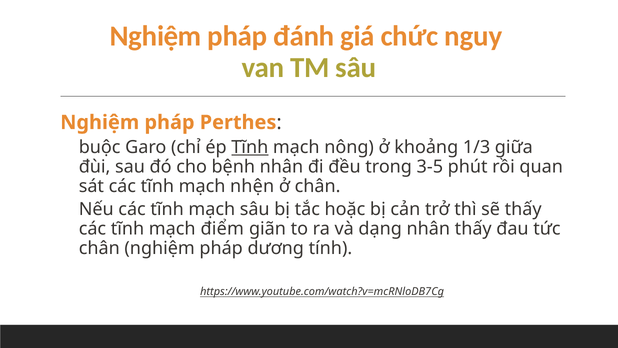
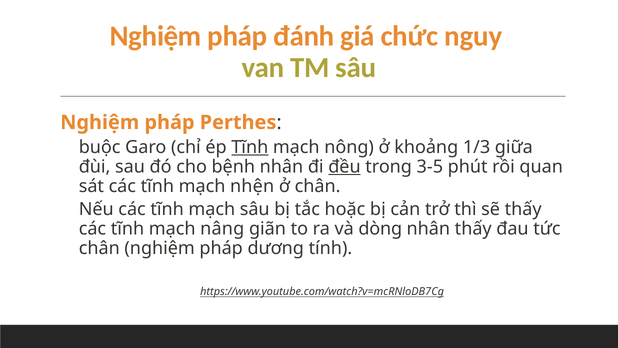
đều underline: none -> present
điểm: điểm -> nâng
dạng: dạng -> dòng
